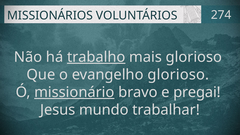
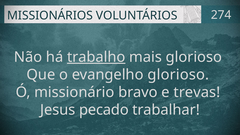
missionário underline: present -> none
pregai: pregai -> trevas
mundo: mundo -> pecado
